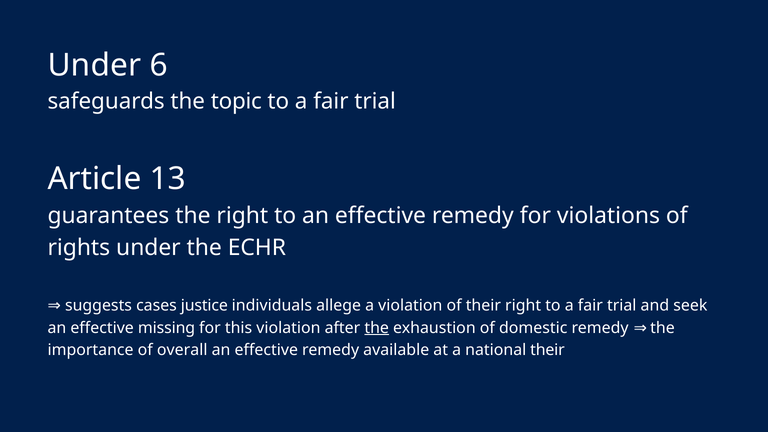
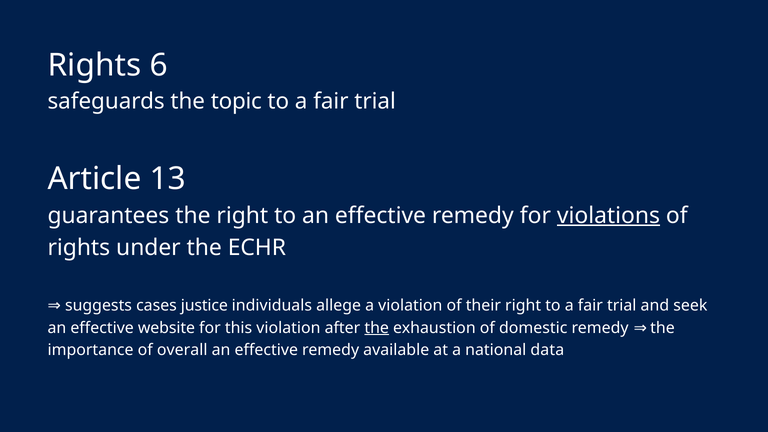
Under at (94, 65): Under -> Rights
violations underline: none -> present
missing: missing -> website
national their: their -> data
